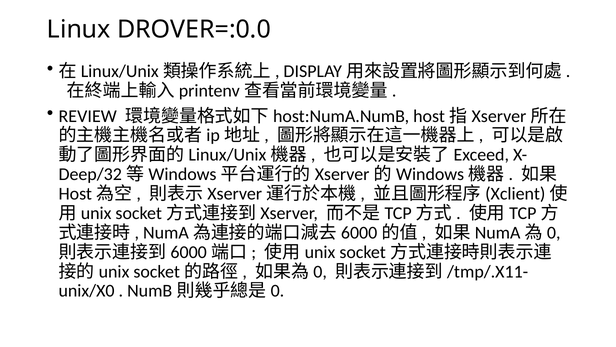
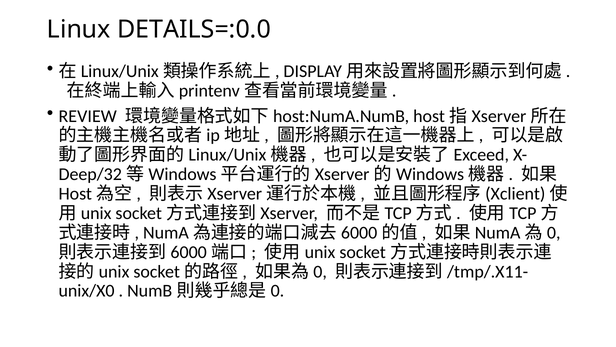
DROVER=:0.0: DROVER=:0.0 -> DETAILS=:0.0
